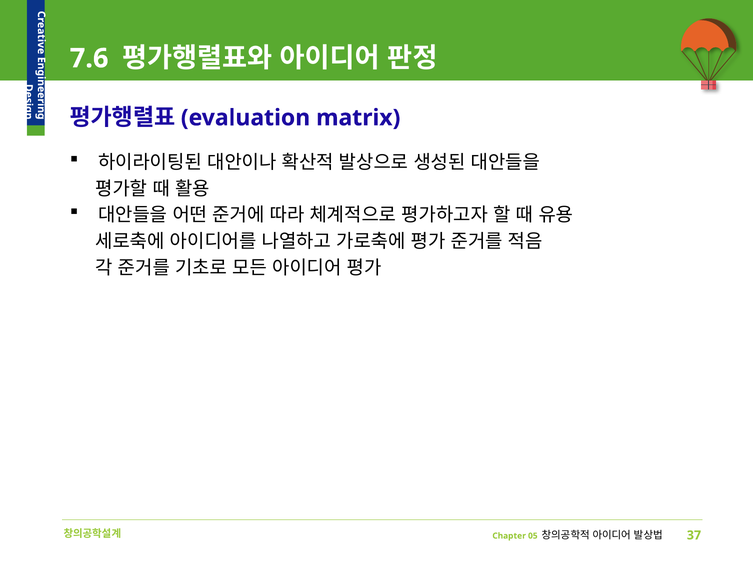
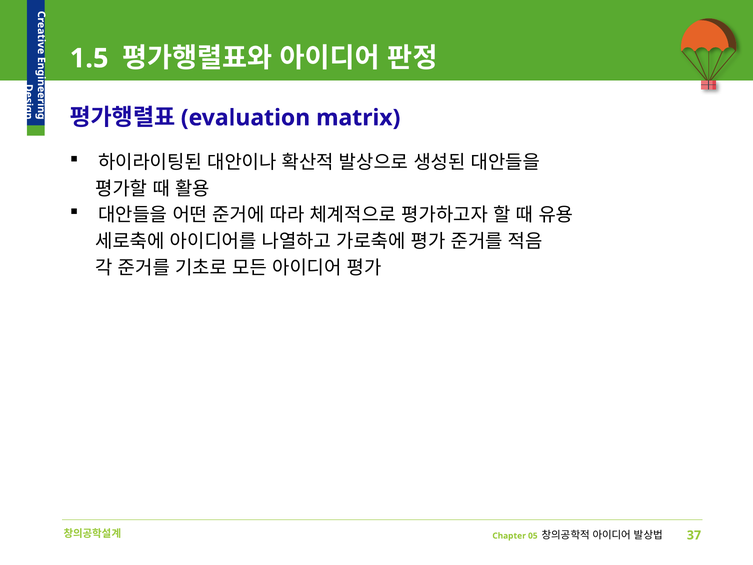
7.6: 7.6 -> 1.5
